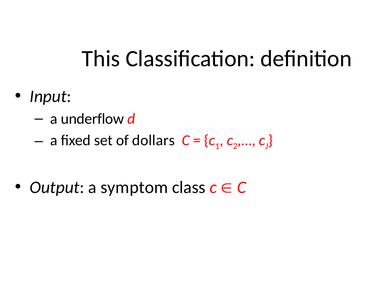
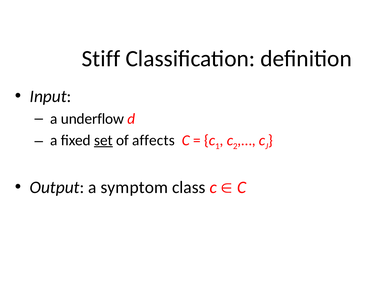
This: This -> Stiff
set underline: none -> present
dollars: dollars -> affects
